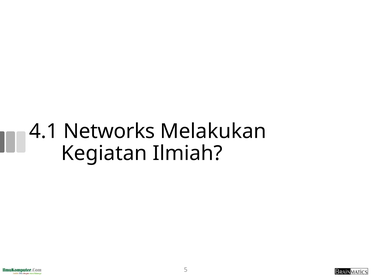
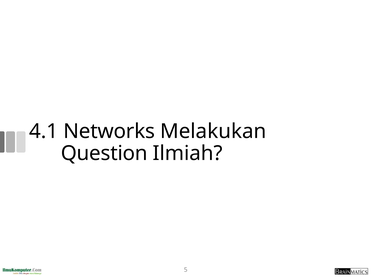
Kegiatan: Kegiatan -> Question
